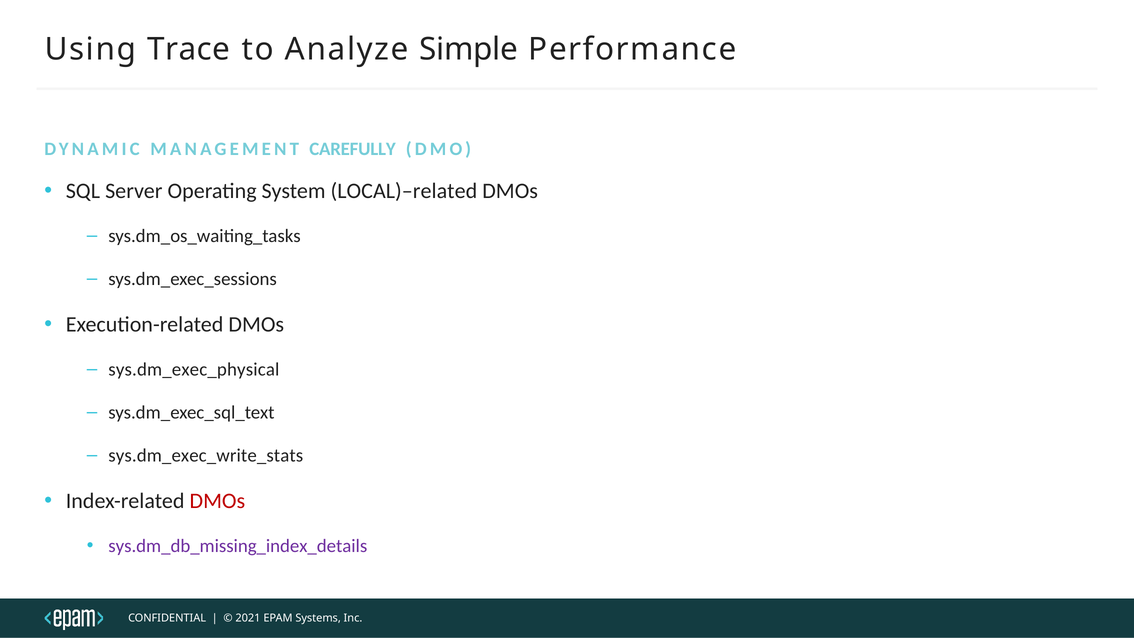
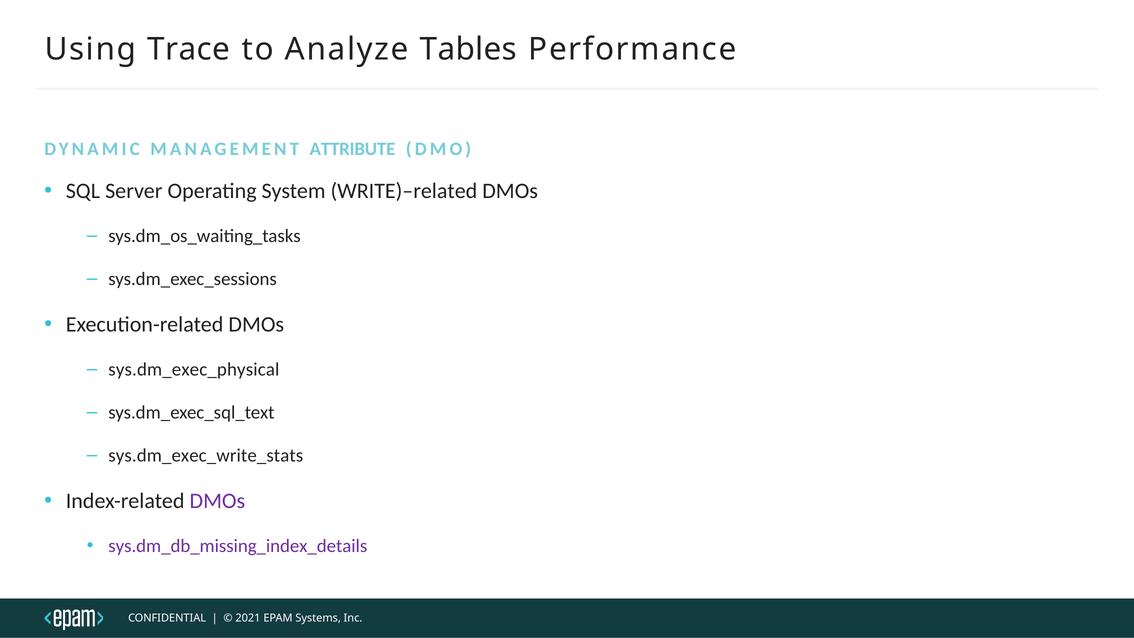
Simple: Simple -> Tables
CAREFULLY: CAREFULLY -> ATTRIBUTE
LOCAL)–related: LOCAL)–related -> WRITE)–related
DMOs at (217, 501) colour: red -> purple
